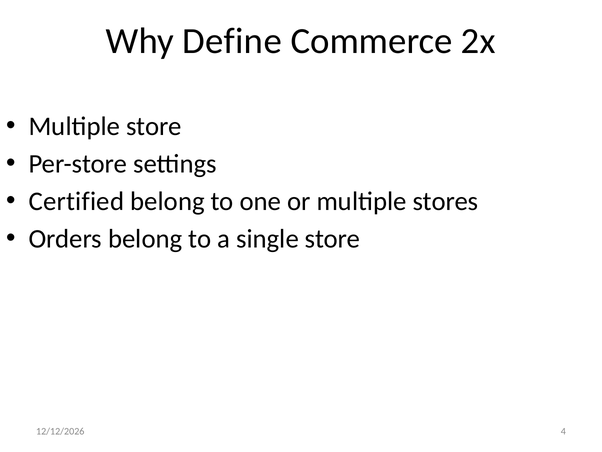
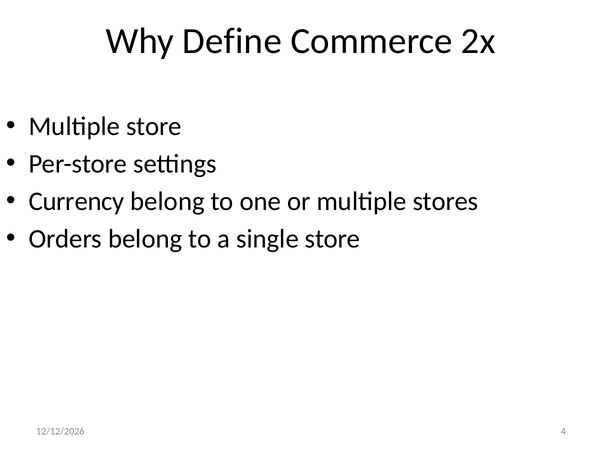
Certified: Certified -> Currency
